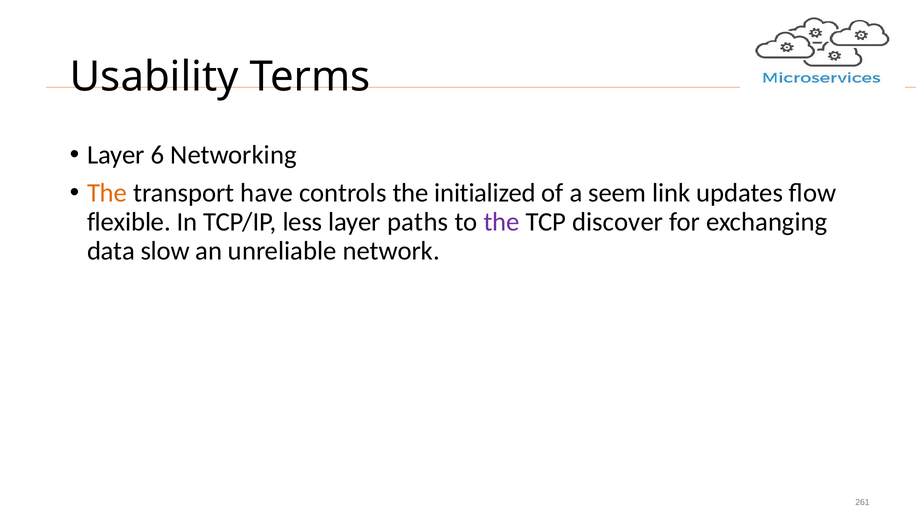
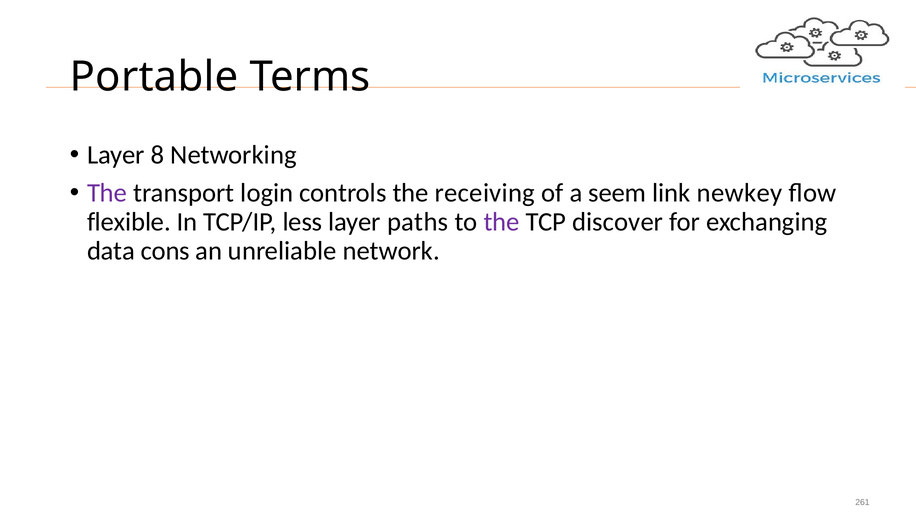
Usability: Usability -> Portable
6: 6 -> 8
The at (107, 193) colour: orange -> purple
have: have -> login
initialized: initialized -> receiving
updates: updates -> newkey
slow: slow -> cons
